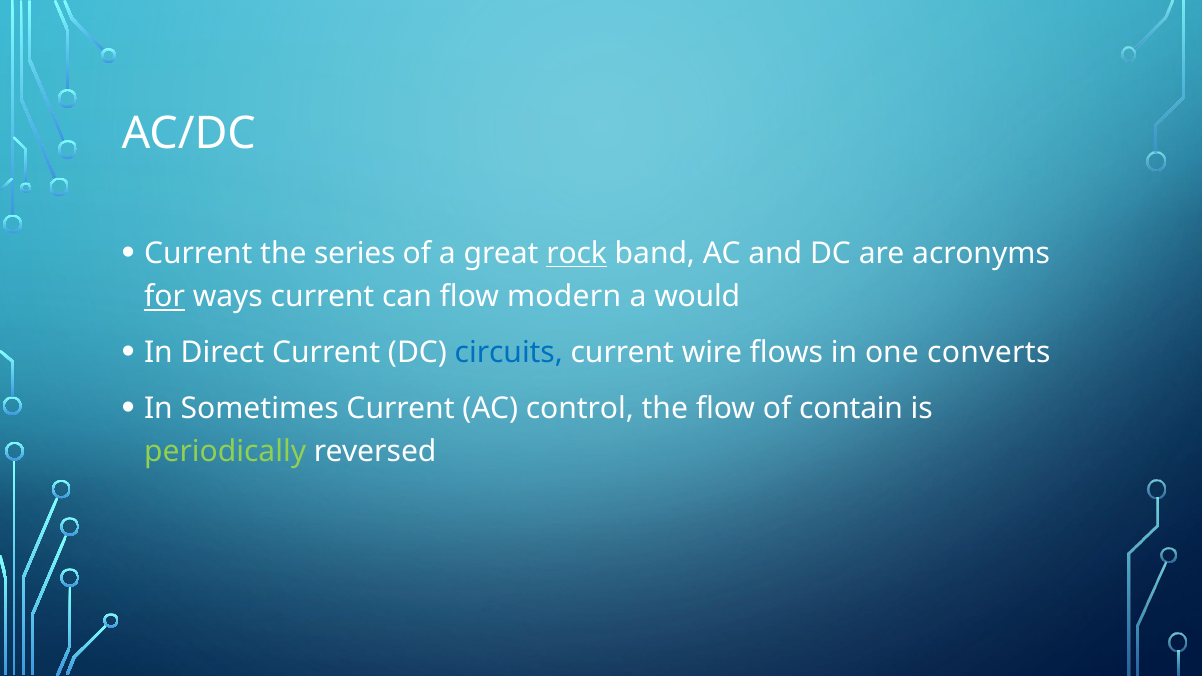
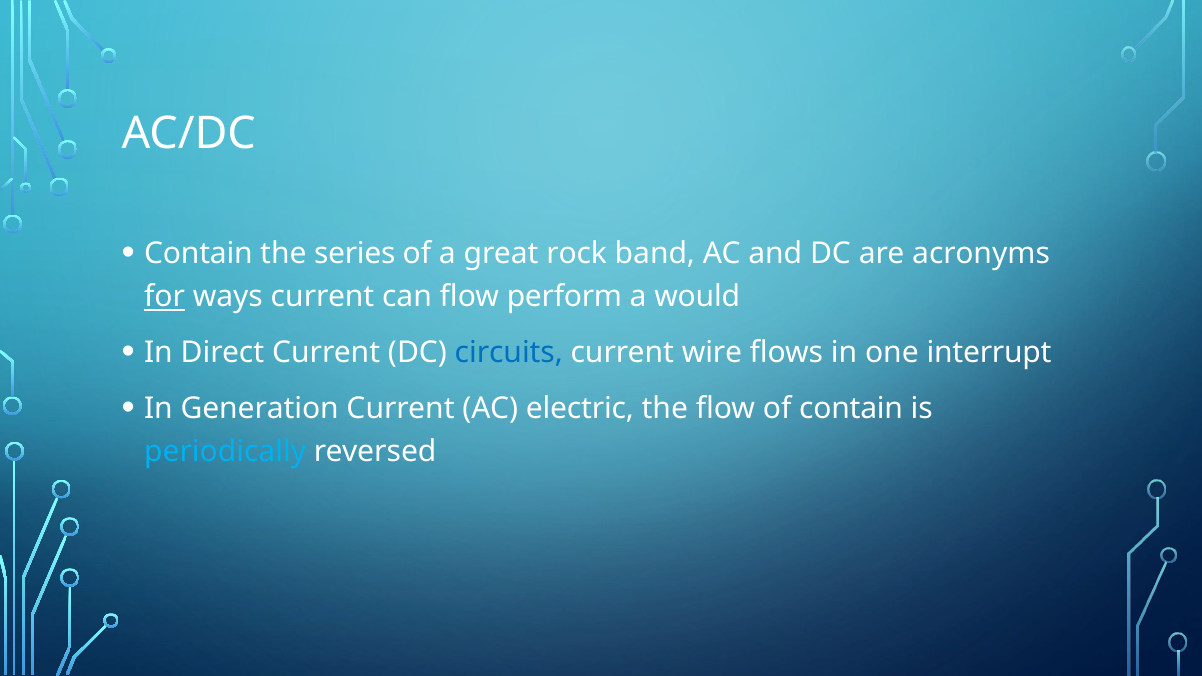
Current at (198, 254): Current -> Contain
rock underline: present -> none
modern: modern -> perform
converts: converts -> interrupt
Sometimes: Sometimes -> Generation
control: control -> electric
periodically colour: light green -> light blue
